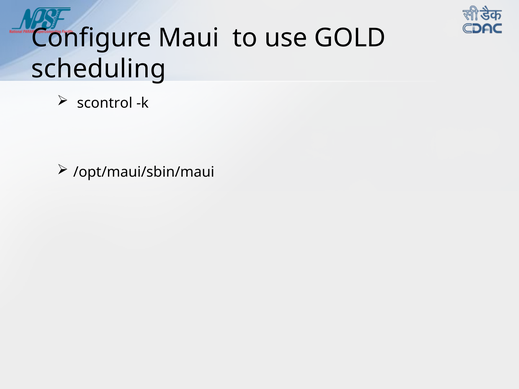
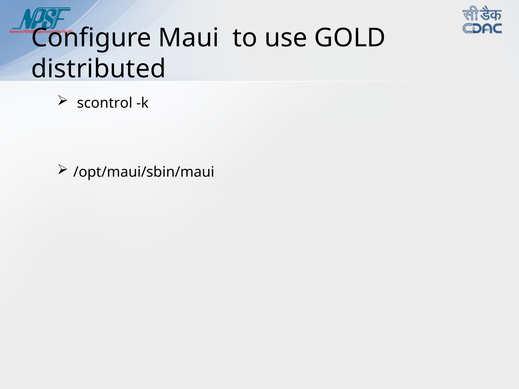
scheduling: scheduling -> distributed
